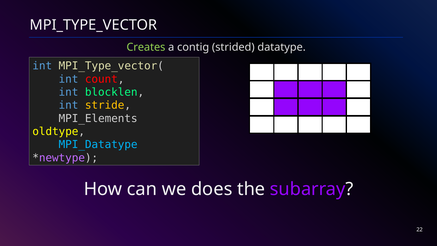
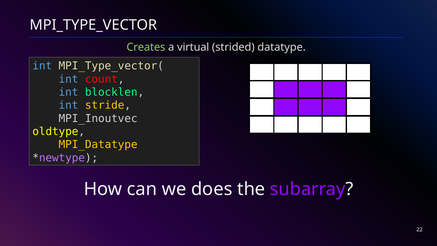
contig: contig -> virtual
MPI_Elements: MPI_Elements -> MPI_Inoutvec
MPI_Datatype colour: light blue -> yellow
